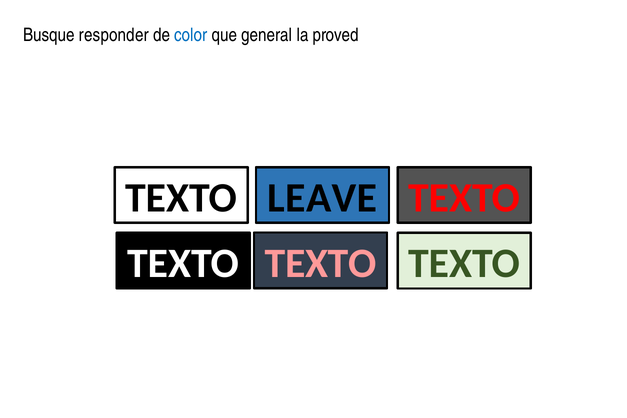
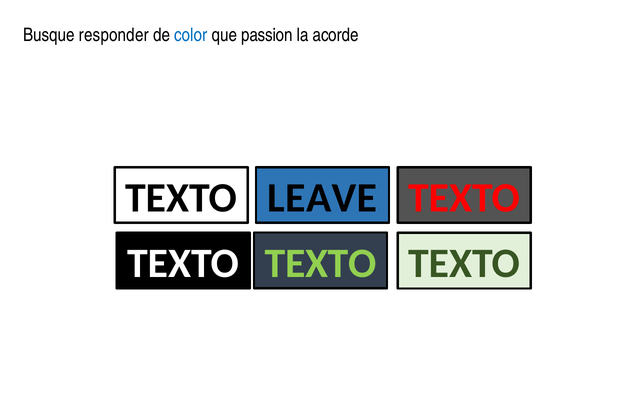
general: general -> passion
proved: proved -> acorde
TEXTO at (321, 263) colour: pink -> light green
